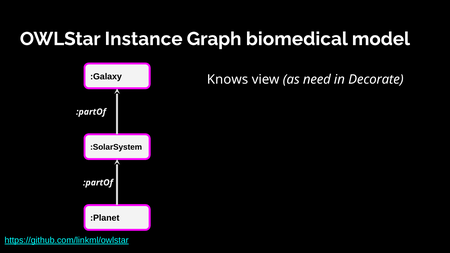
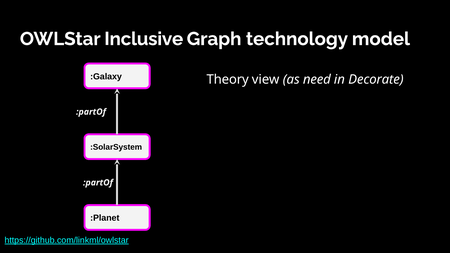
Instance: Instance -> Inclusive
biomedical: biomedical -> technology
Knows: Knows -> Theory
